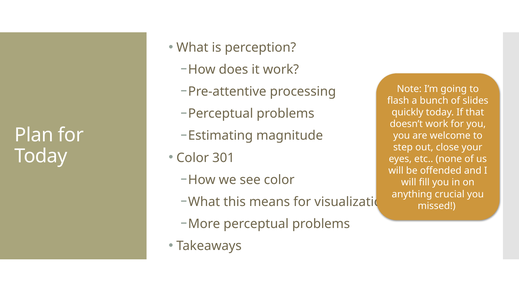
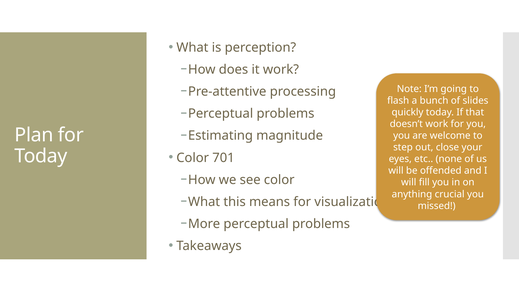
301: 301 -> 701
